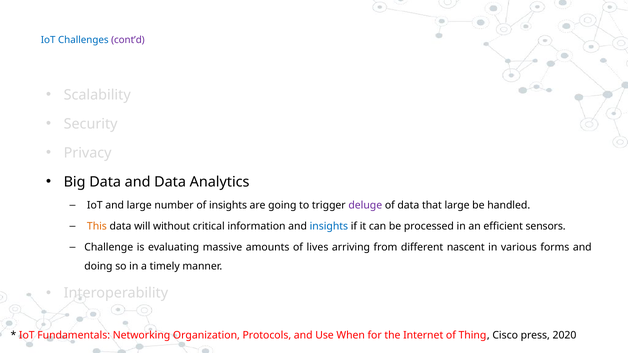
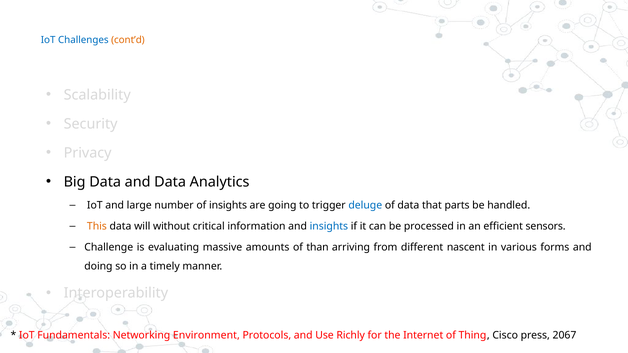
cont’d colour: purple -> orange
deluge colour: purple -> blue
that large: large -> parts
lives: lives -> than
Organization: Organization -> Environment
When: When -> Richly
2020: 2020 -> 2067
